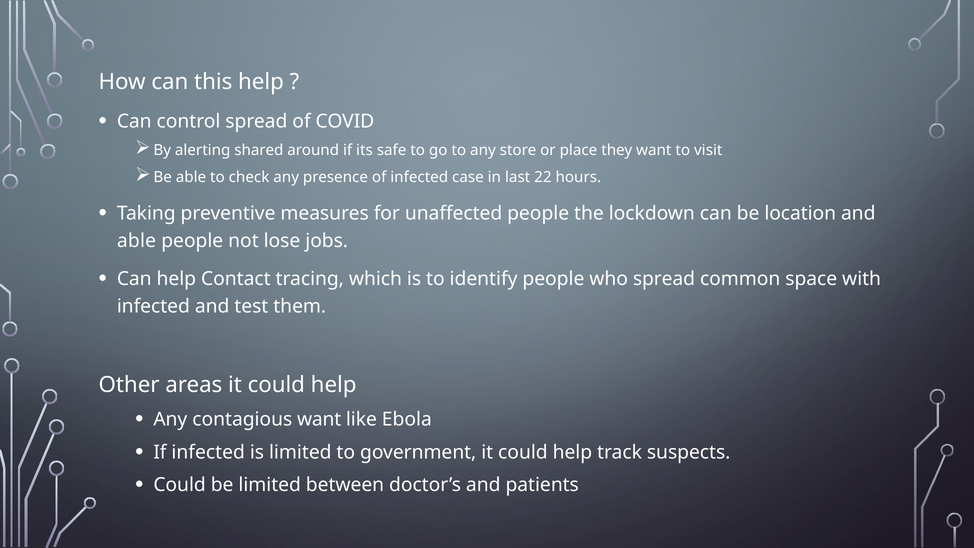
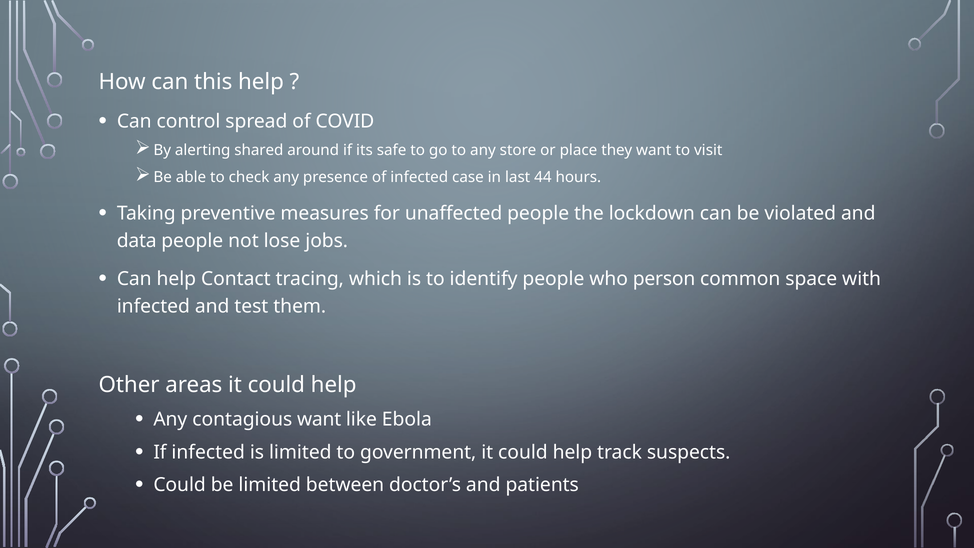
22: 22 -> 44
location: location -> violated
able at (137, 241): able -> data
who spread: spread -> person
